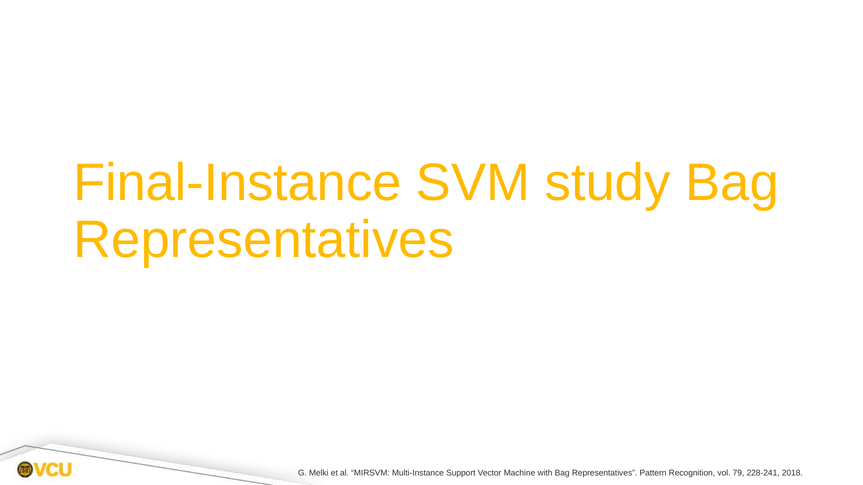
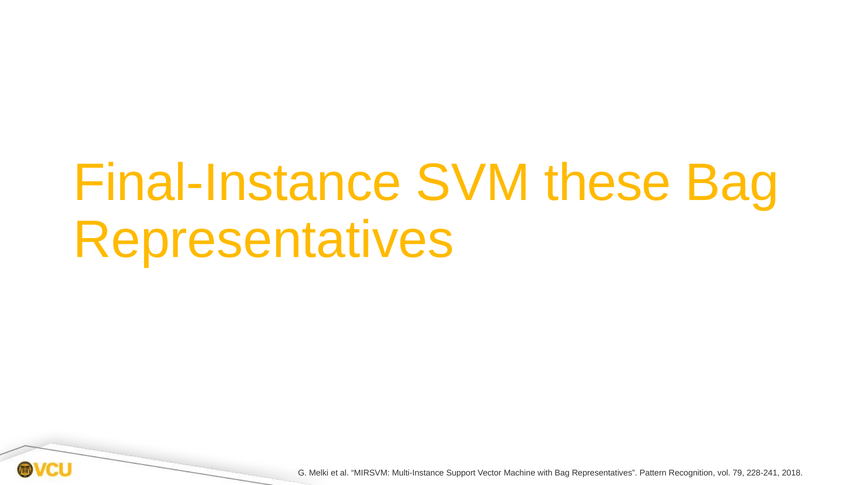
study: study -> these
